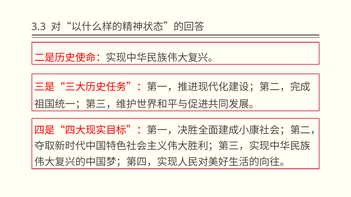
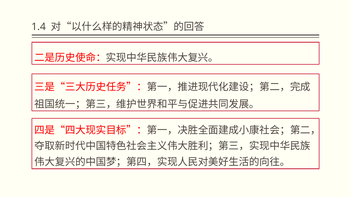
3.3: 3.3 -> 1.4
